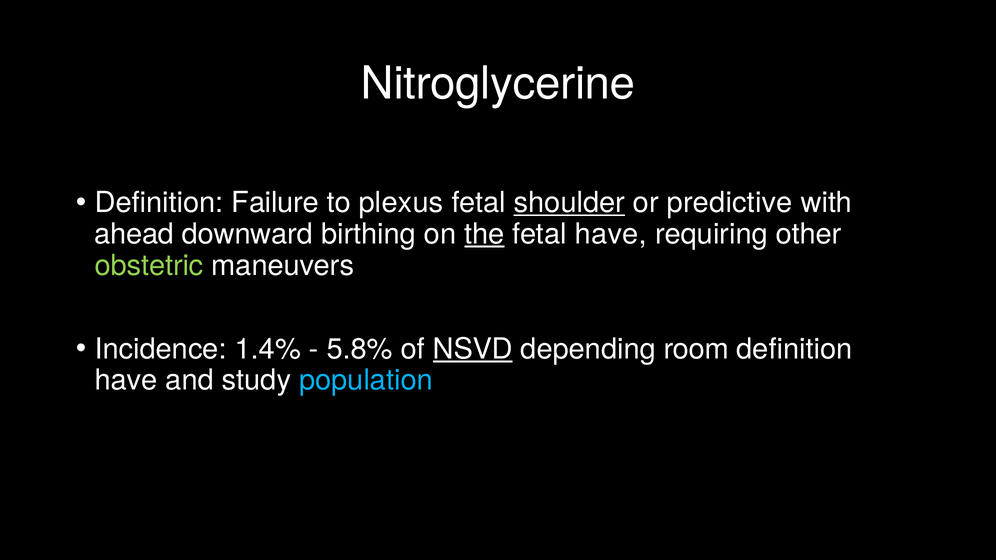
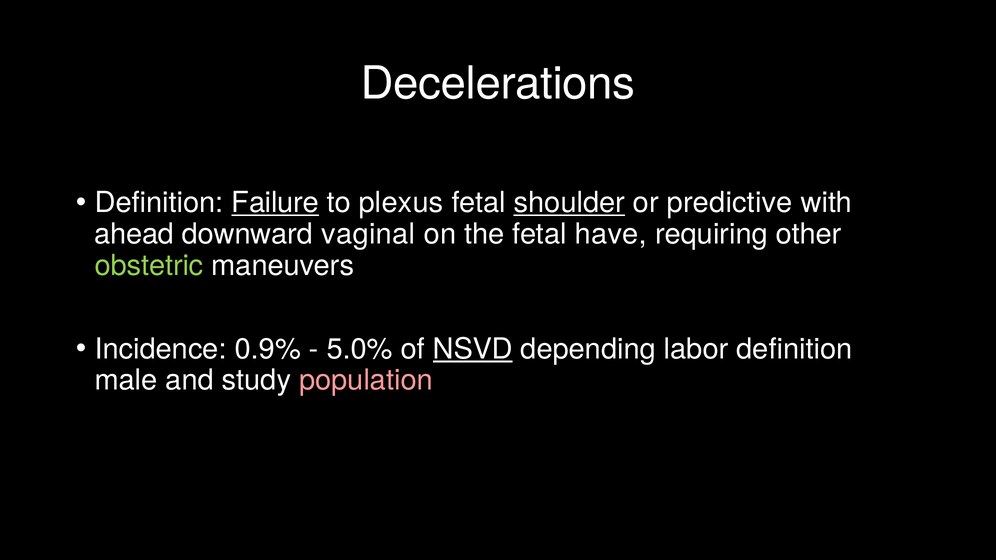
Nitroglycerine: Nitroglycerine -> Decelerations
Failure underline: none -> present
birthing: birthing -> vaginal
the underline: present -> none
1.4%: 1.4% -> 0.9%
5.8%: 5.8% -> 5.0%
room: room -> labor
have at (126, 380): have -> male
population colour: light blue -> pink
